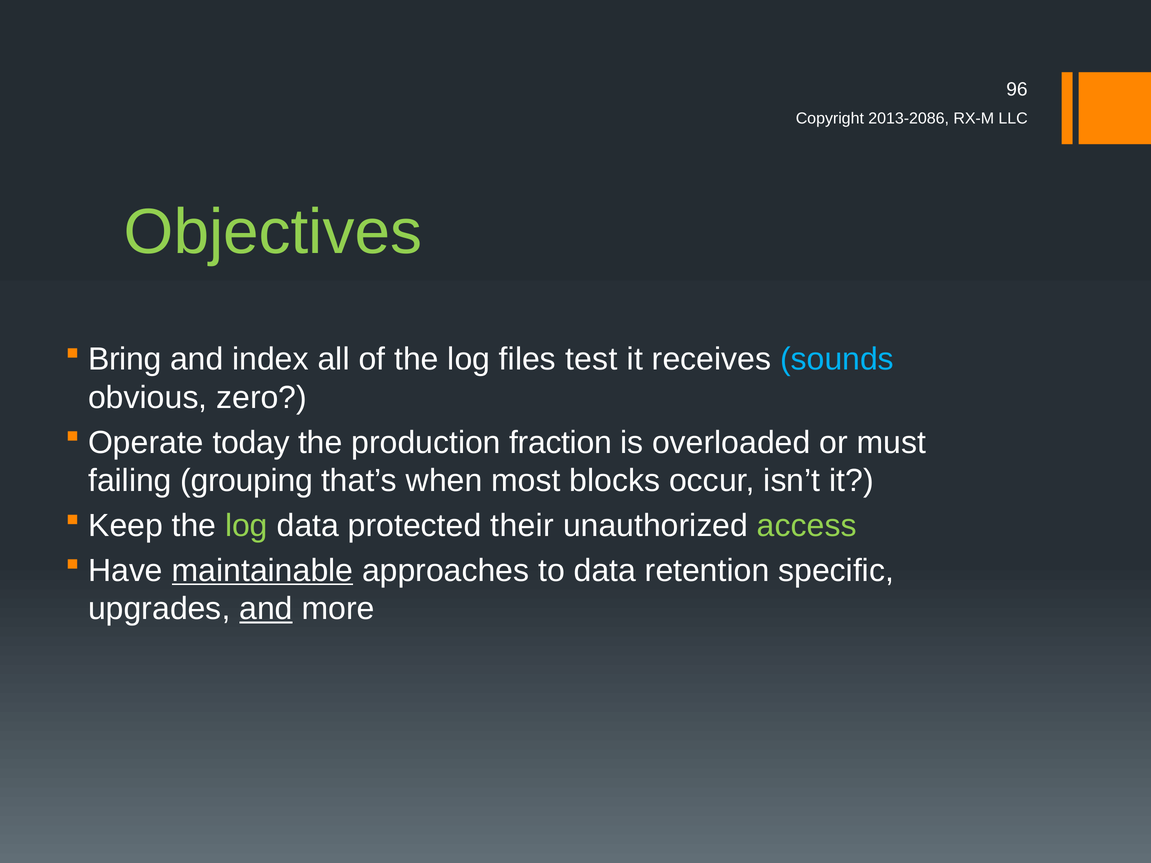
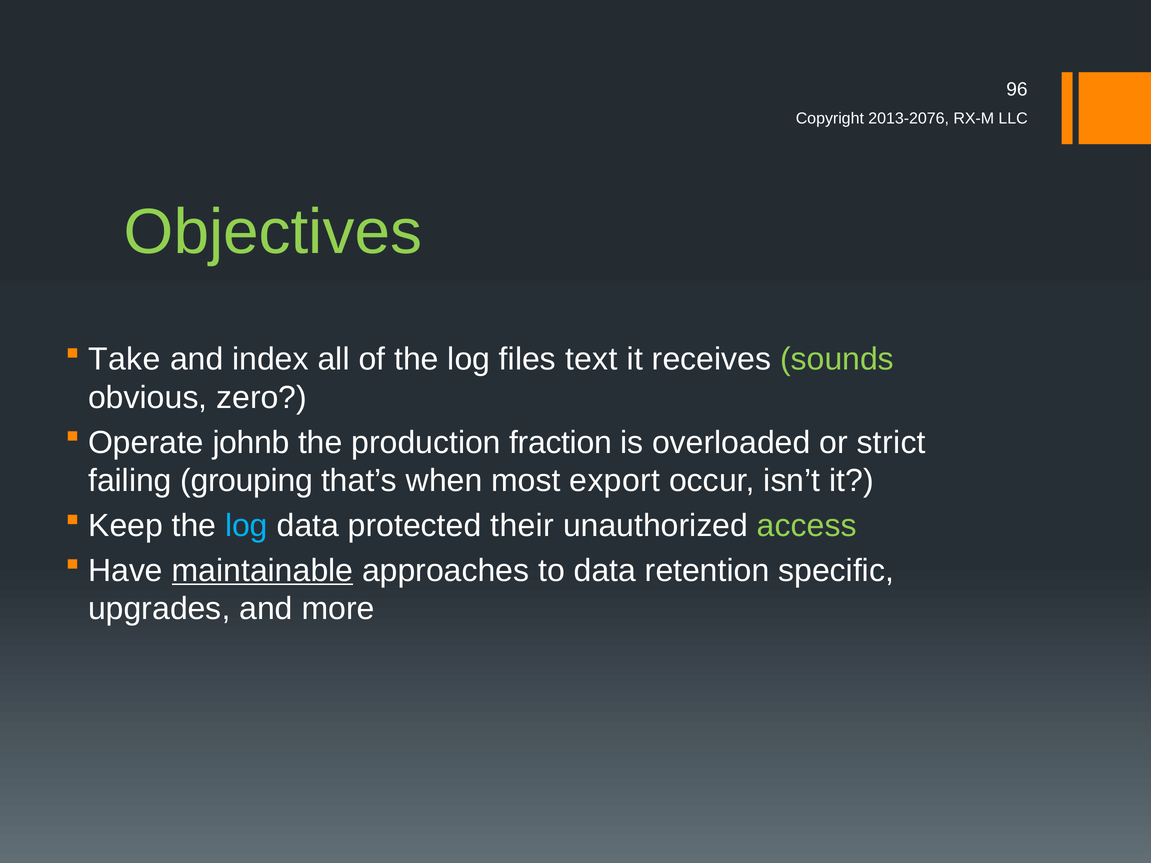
2013-2086: 2013-2086 -> 2013-2076
Bring: Bring -> Take
test: test -> text
sounds colour: light blue -> light green
today: today -> johnb
must: must -> strict
blocks: blocks -> export
log at (246, 526) colour: light green -> light blue
and at (266, 609) underline: present -> none
